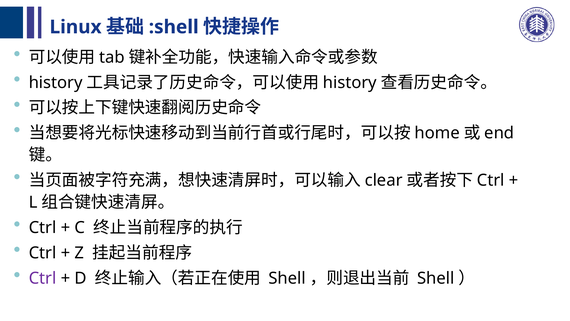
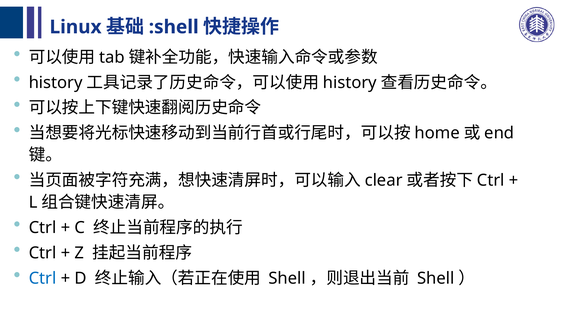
Ctrl at (43, 278) colour: purple -> blue
